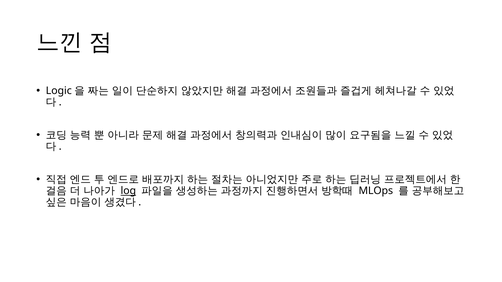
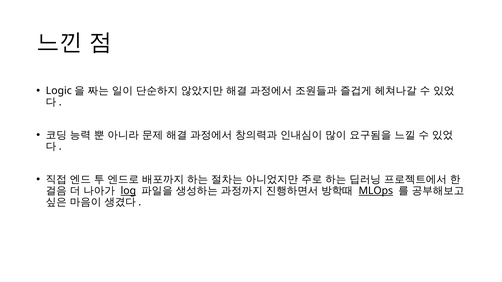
MLOps underline: none -> present
